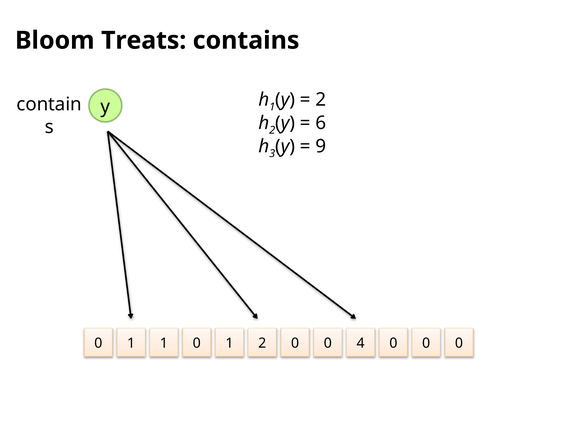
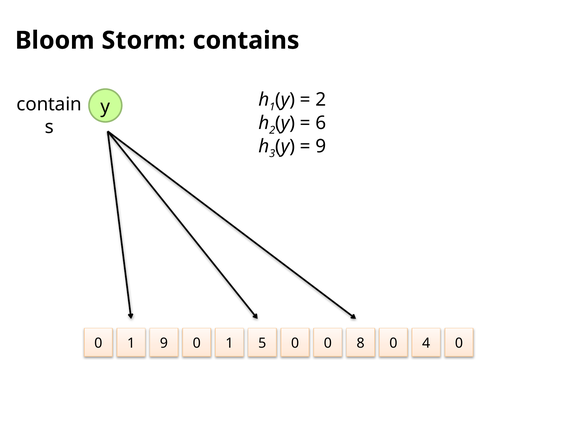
Treats: Treats -> Storm
1 1: 1 -> 9
1 2: 2 -> 5
4: 4 -> 8
0 at (426, 343): 0 -> 4
